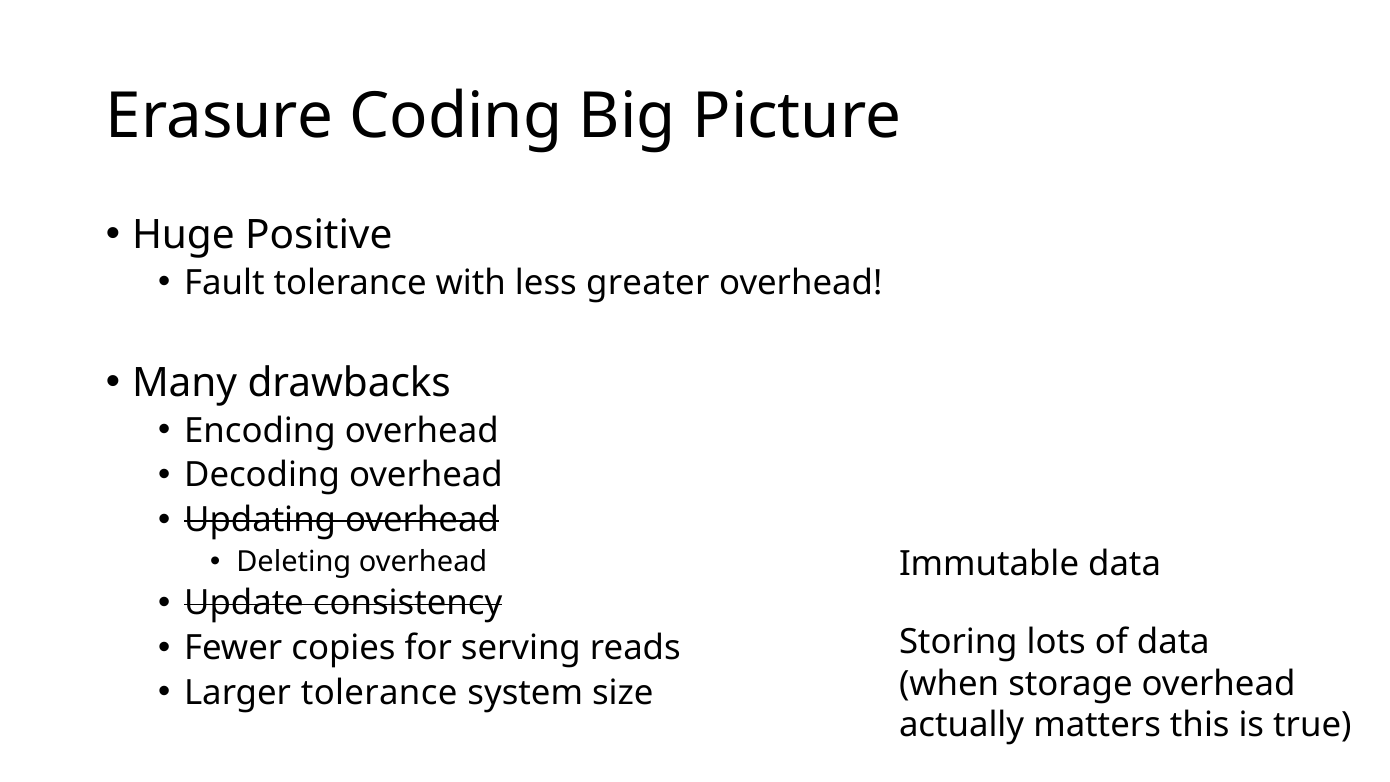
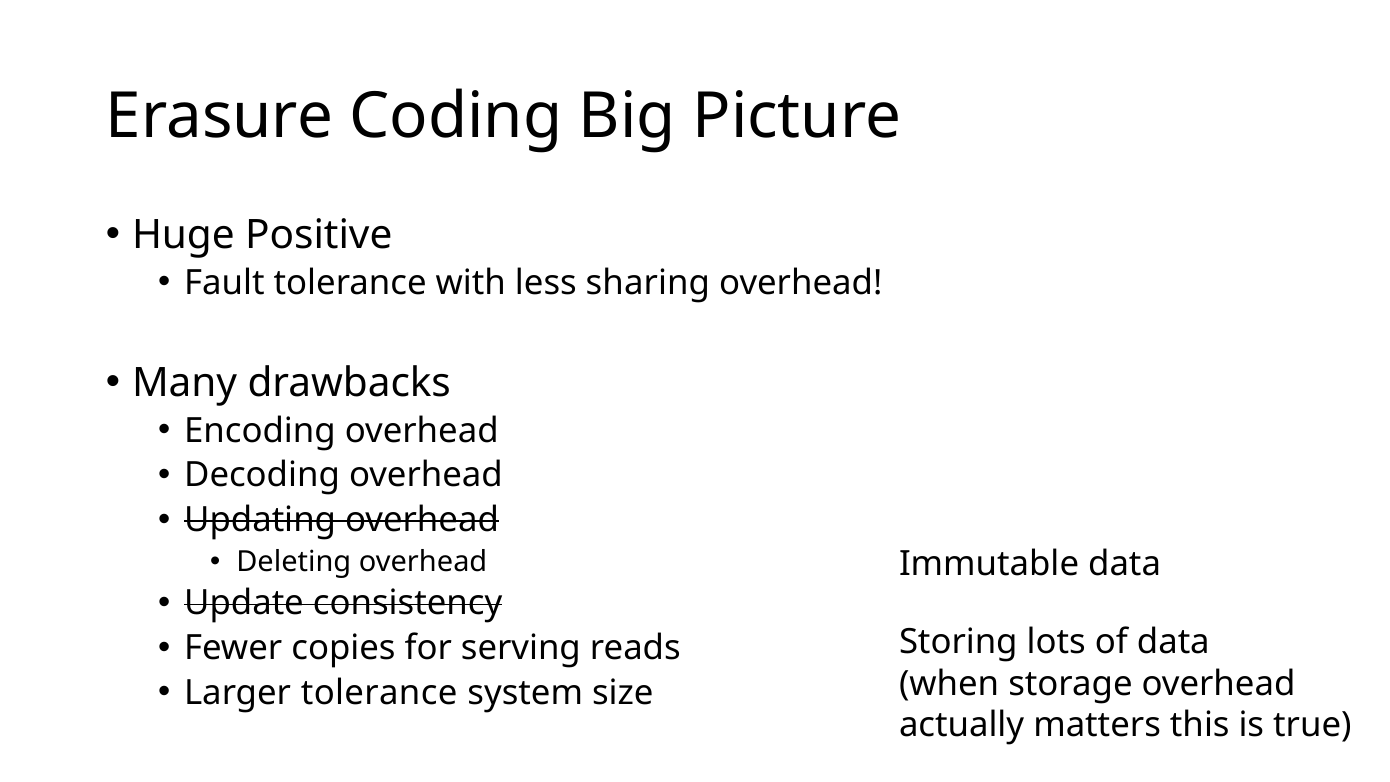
greater: greater -> sharing
